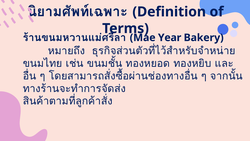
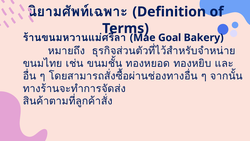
Year: Year -> Goal
